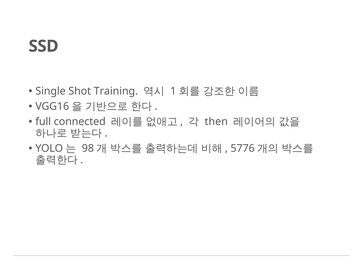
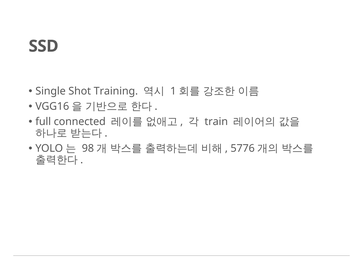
then: then -> train
